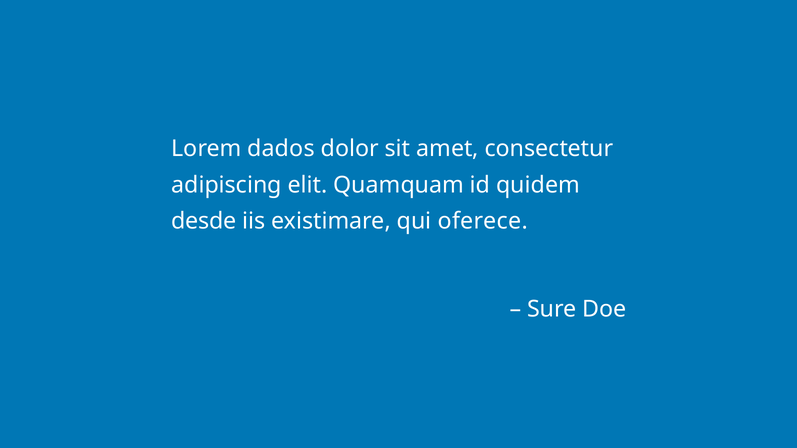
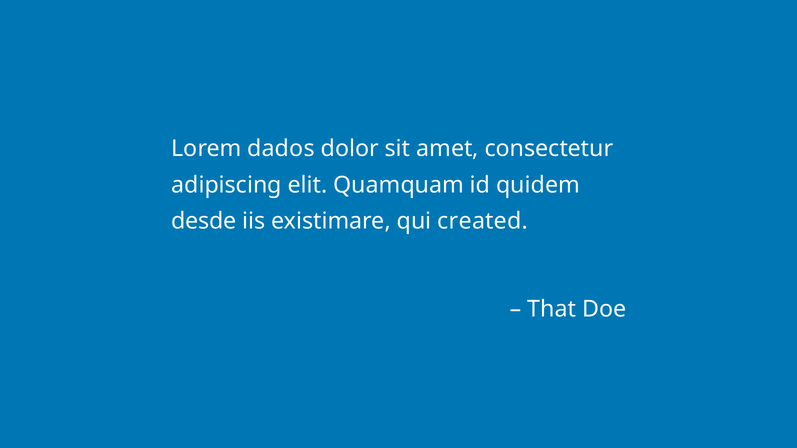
oferece: oferece -> created
Sure: Sure -> That
